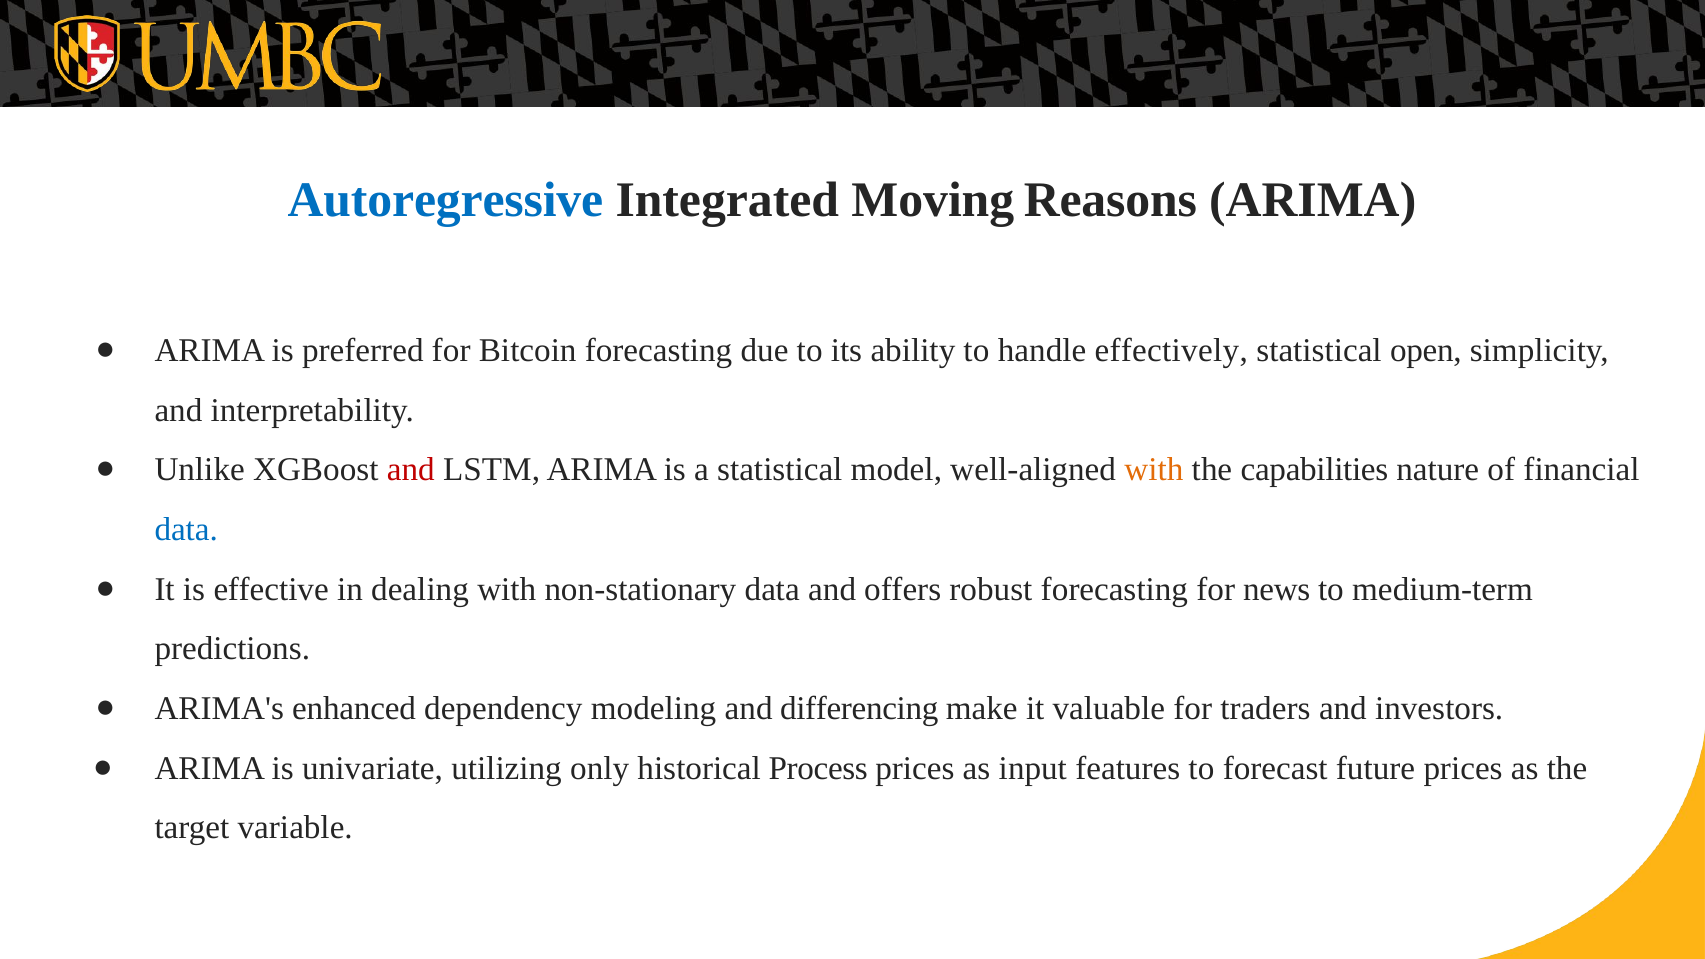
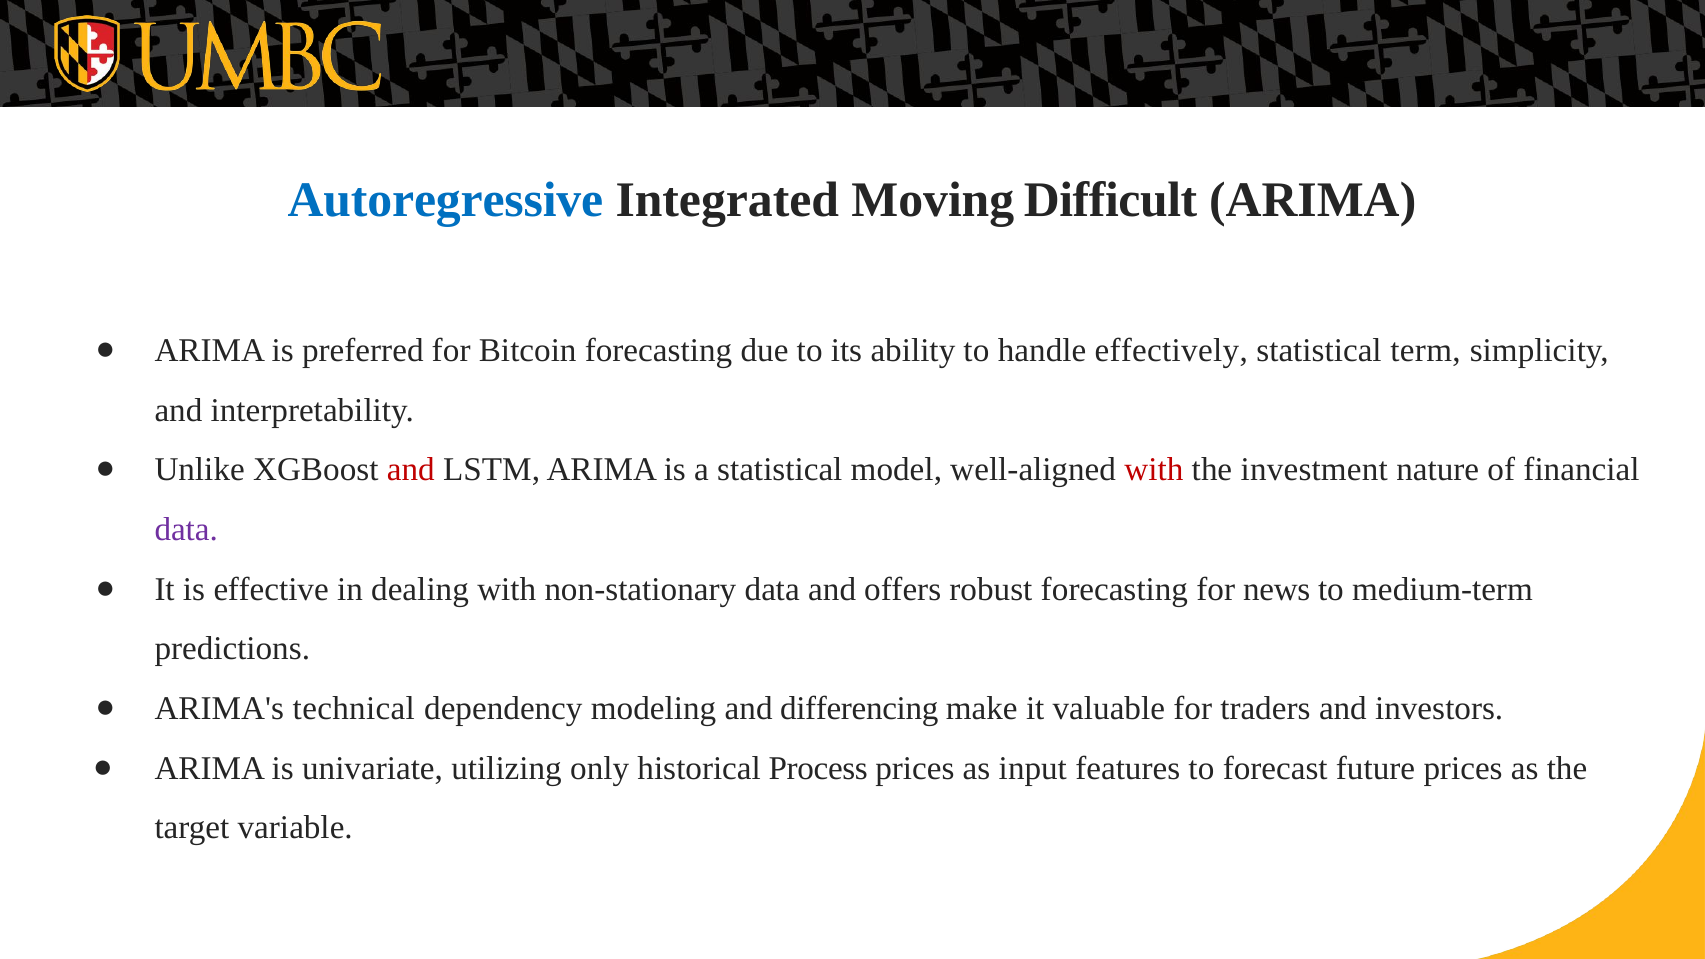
Reasons: Reasons -> Difficult
open: open -> term
with at (1154, 470) colour: orange -> red
capabilities: capabilities -> investment
data at (186, 530) colour: blue -> purple
enhanced: enhanced -> technical
